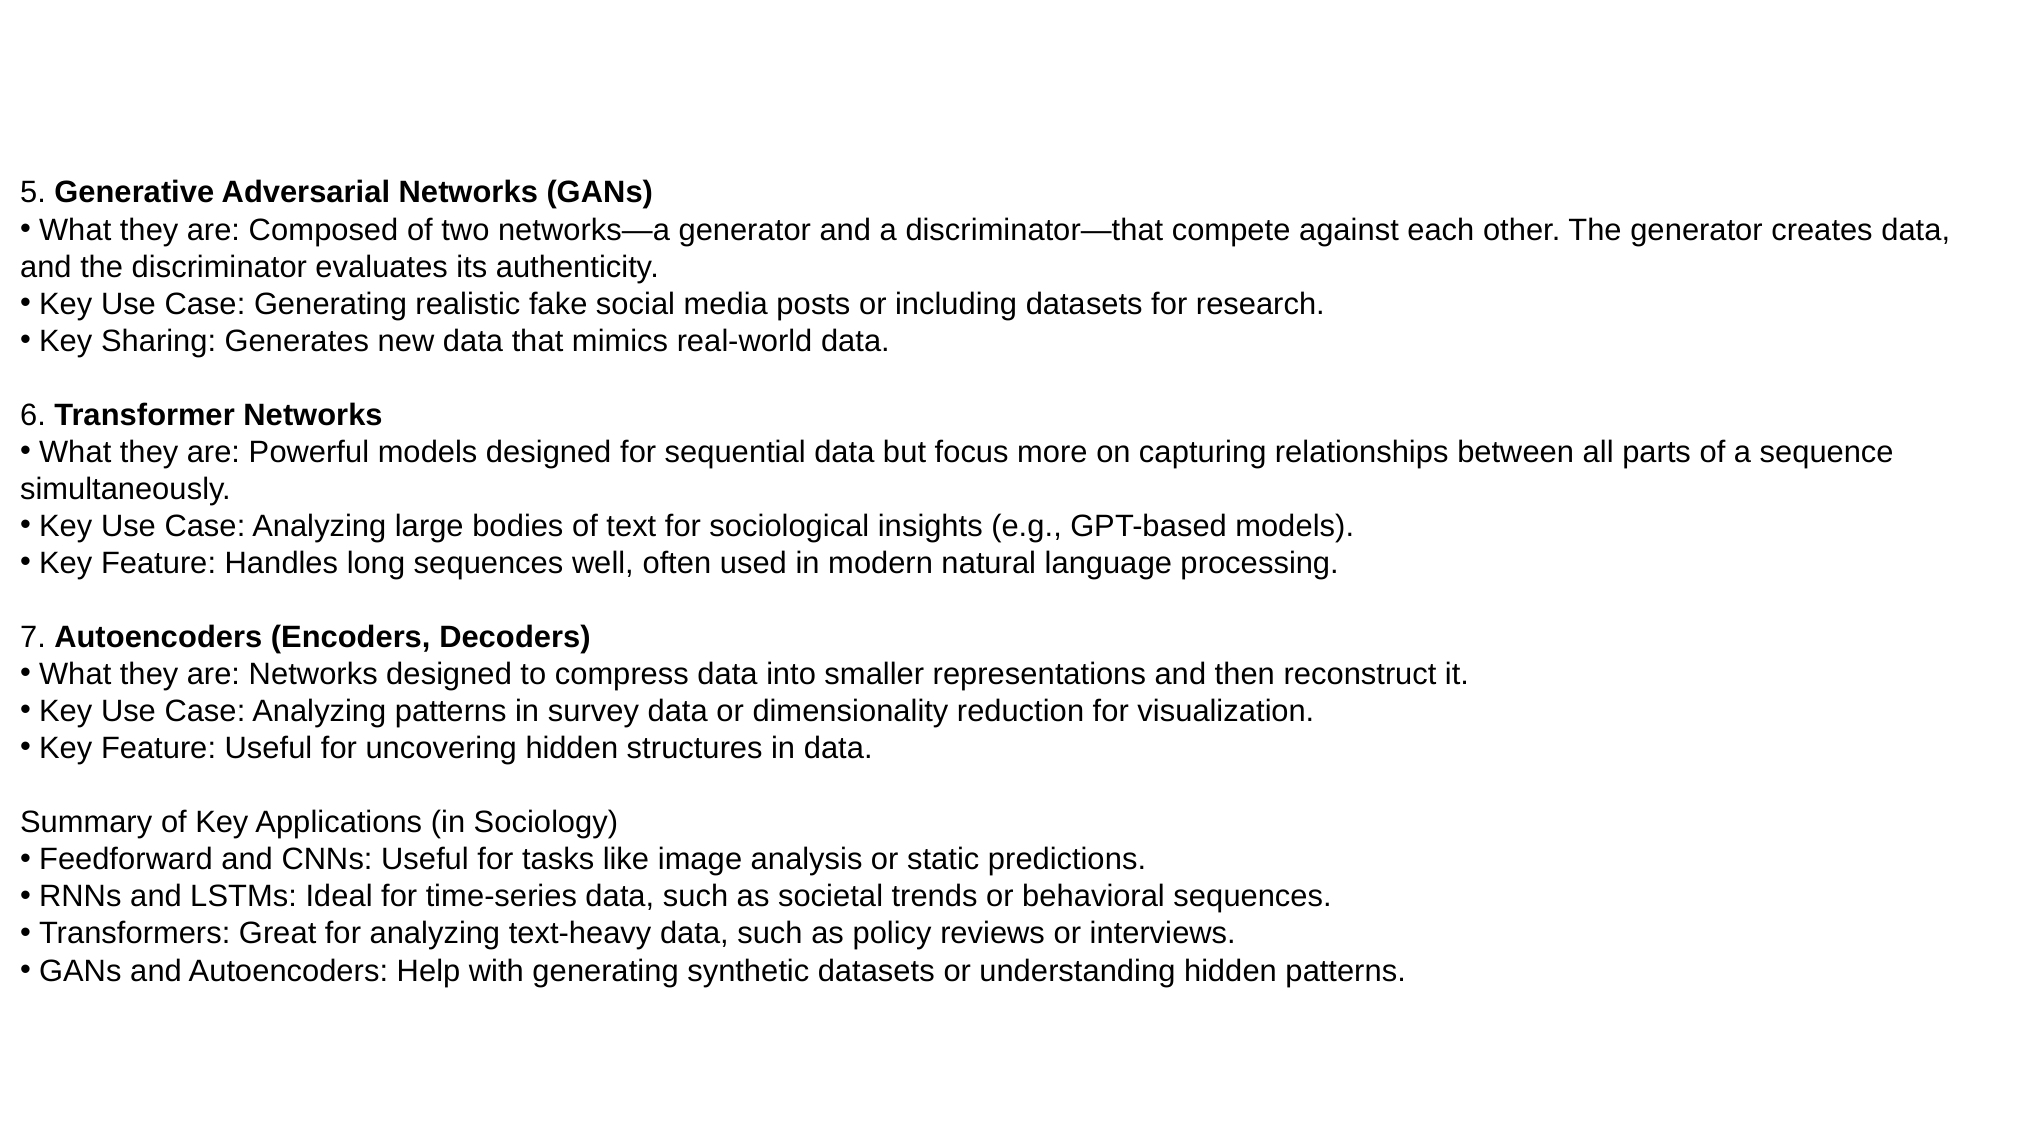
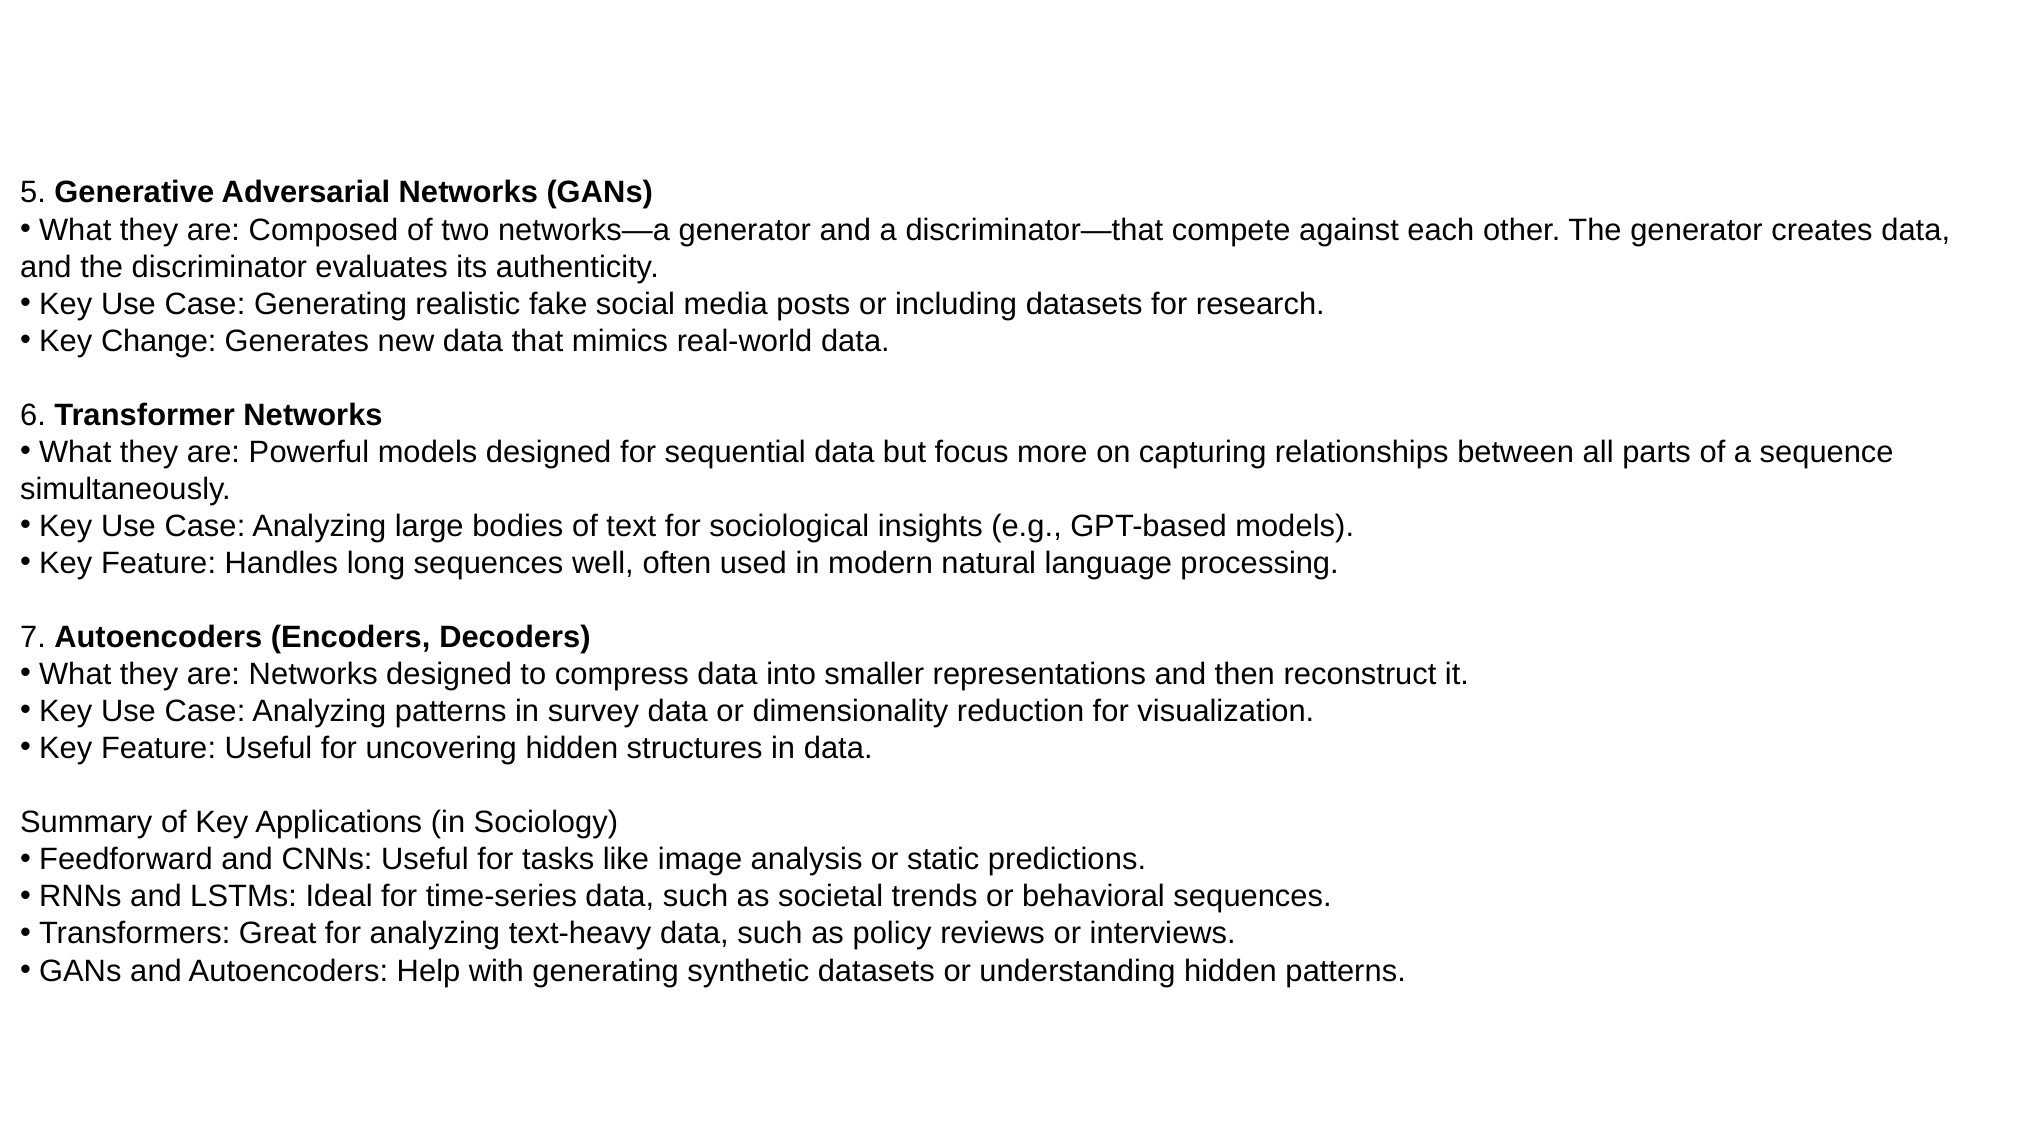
Sharing: Sharing -> Change
